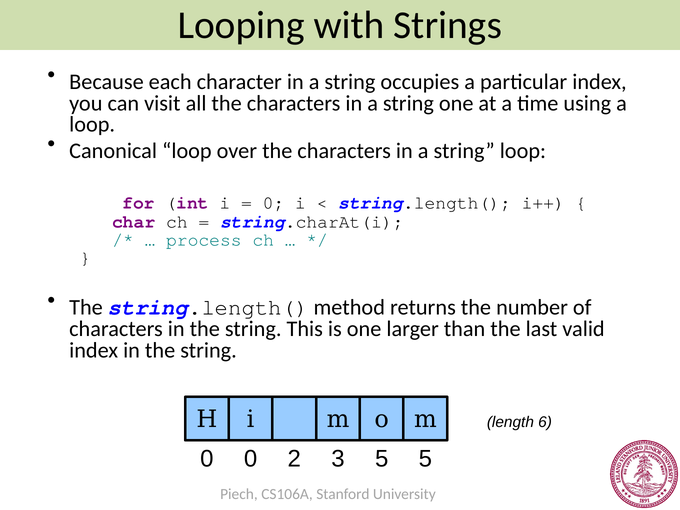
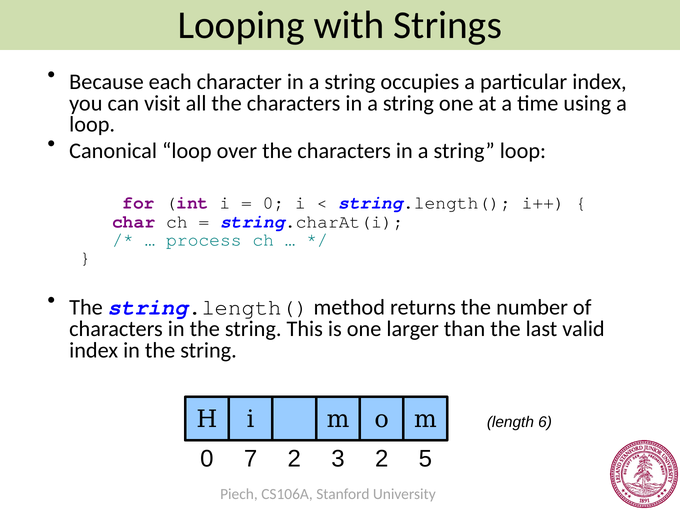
0 0: 0 -> 7
3 5: 5 -> 2
